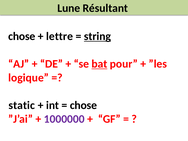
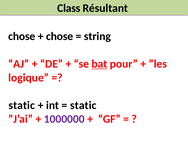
Lune: Lune -> Class
lettre at (60, 36): lettre -> chose
string underline: present -> none
chose at (83, 105): chose -> static
